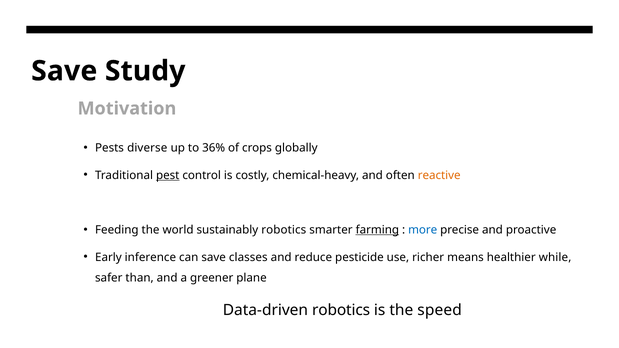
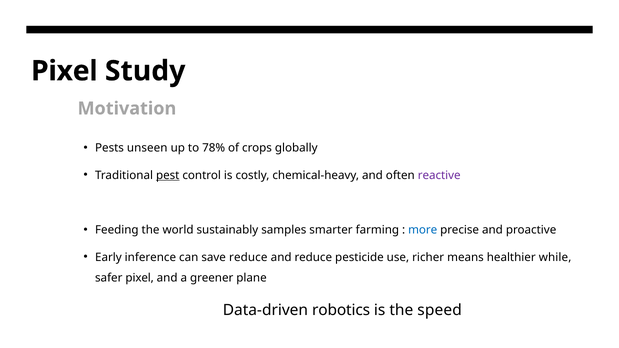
Save at (64, 71): Save -> Pixel
diverse: diverse -> unseen
36%: 36% -> 78%
reactive colour: orange -> purple
sustainably robotics: robotics -> samples
farming underline: present -> none
save classes: classes -> reduce
safer than: than -> pixel
